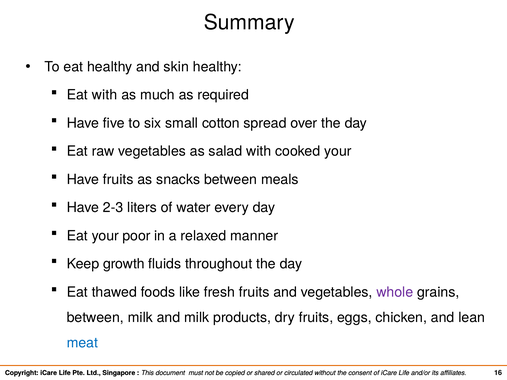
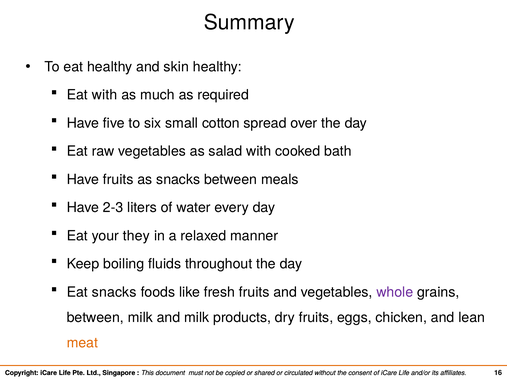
cooked your: your -> bath
poor: poor -> they
growth: growth -> boiling
Eat thawed: thawed -> snacks
meat colour: blue -> orange
